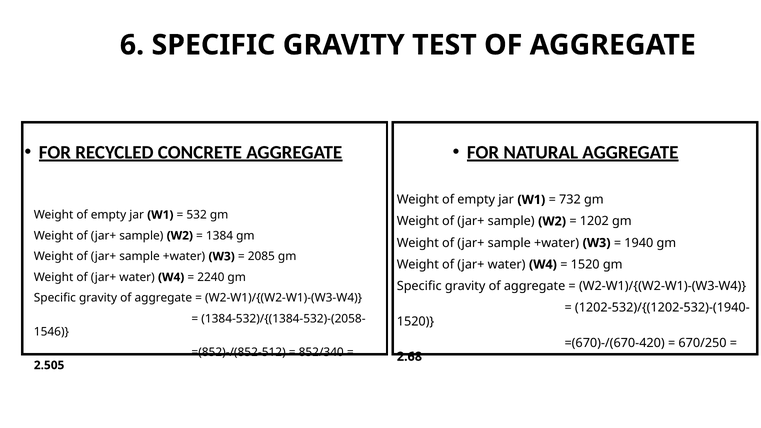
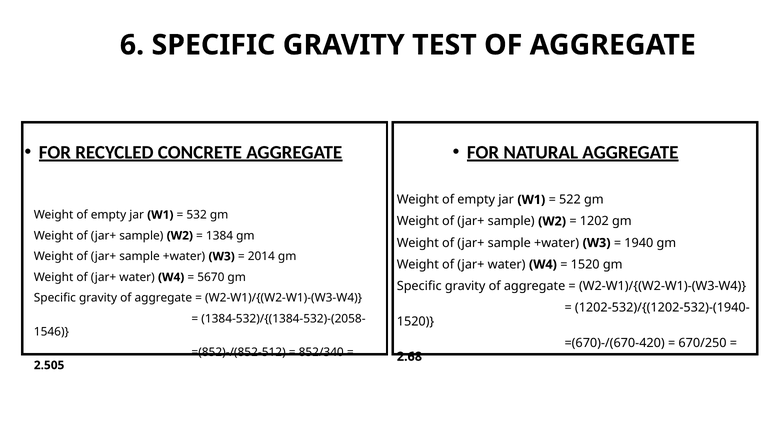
732: 732 -> 522
2085: 2085 -> 2014
2240: 2240 -> 5670
